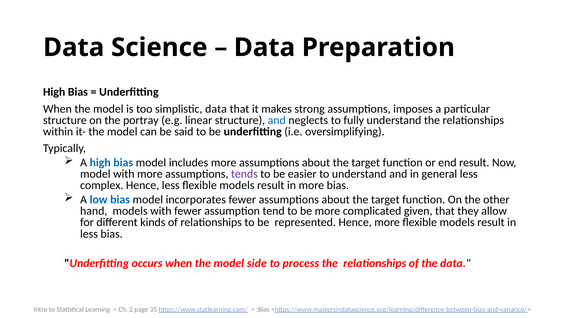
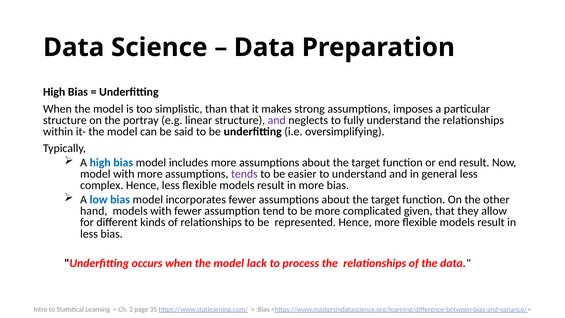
simplistic data: data -> than
and at (277, 120) colour: blue -> purple
side: side -> lack
